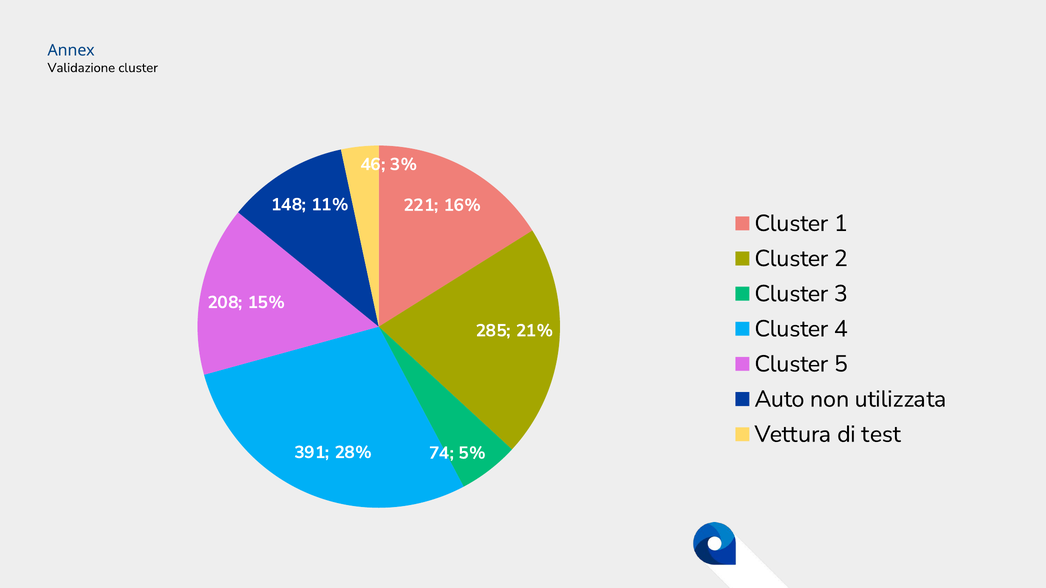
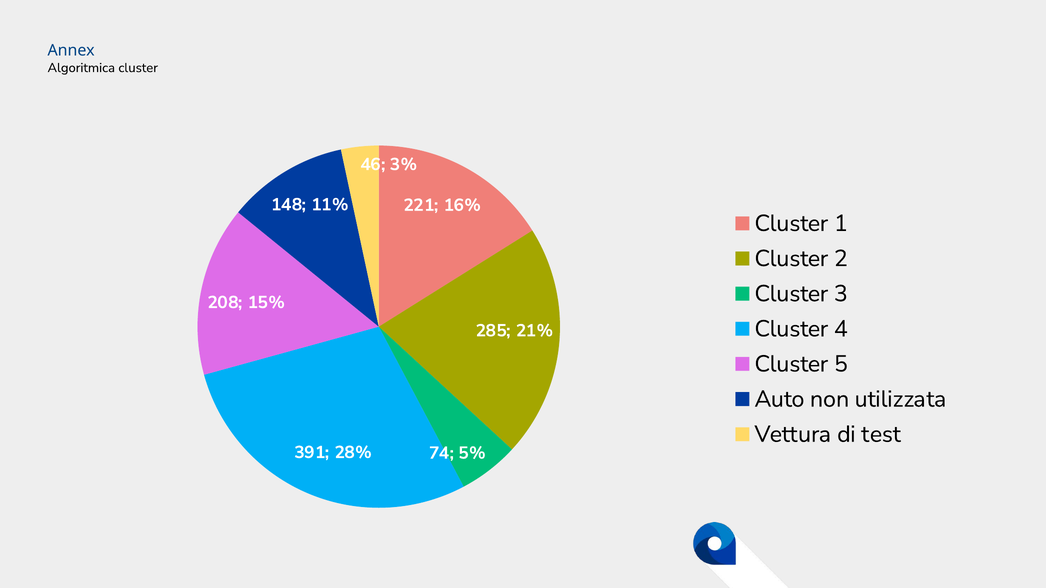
Validazione: Validazione -> Algoritmica
